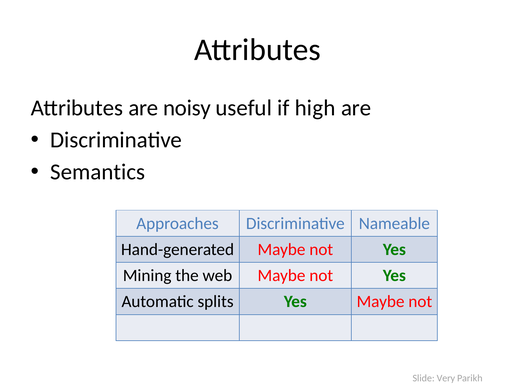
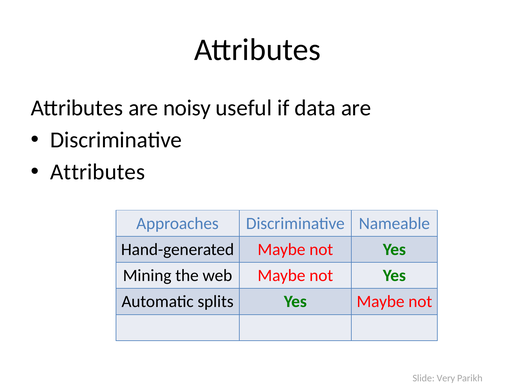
high: high -> data
Semantics at (98, 172): Semantics -> Attributes
